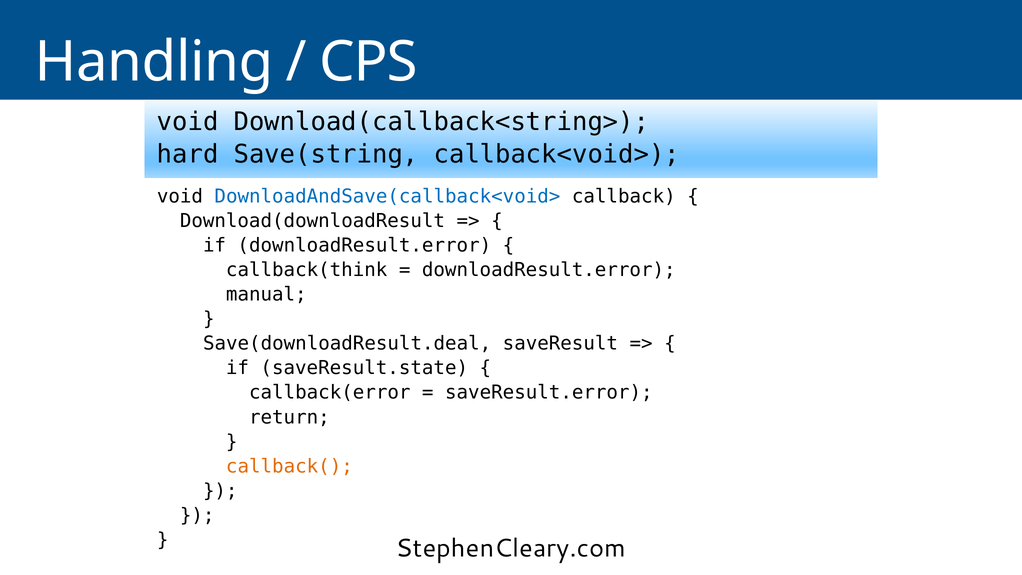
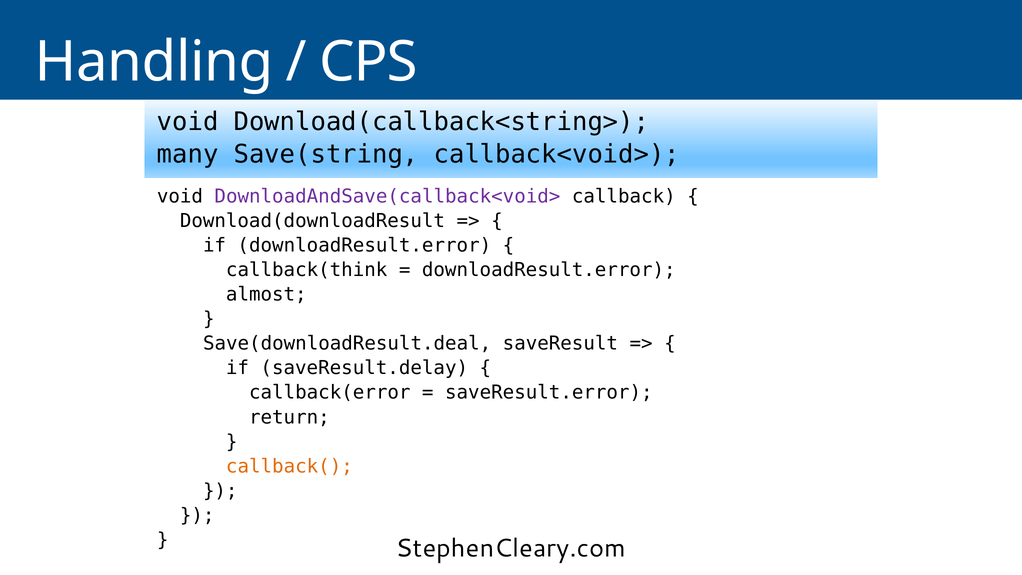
hard: hard -> many
DownloadAndSave(callback<void> colour: blue -> purple
manual: manual -> almost
saveResult.state: saveResult.state -> saveResult.delay
